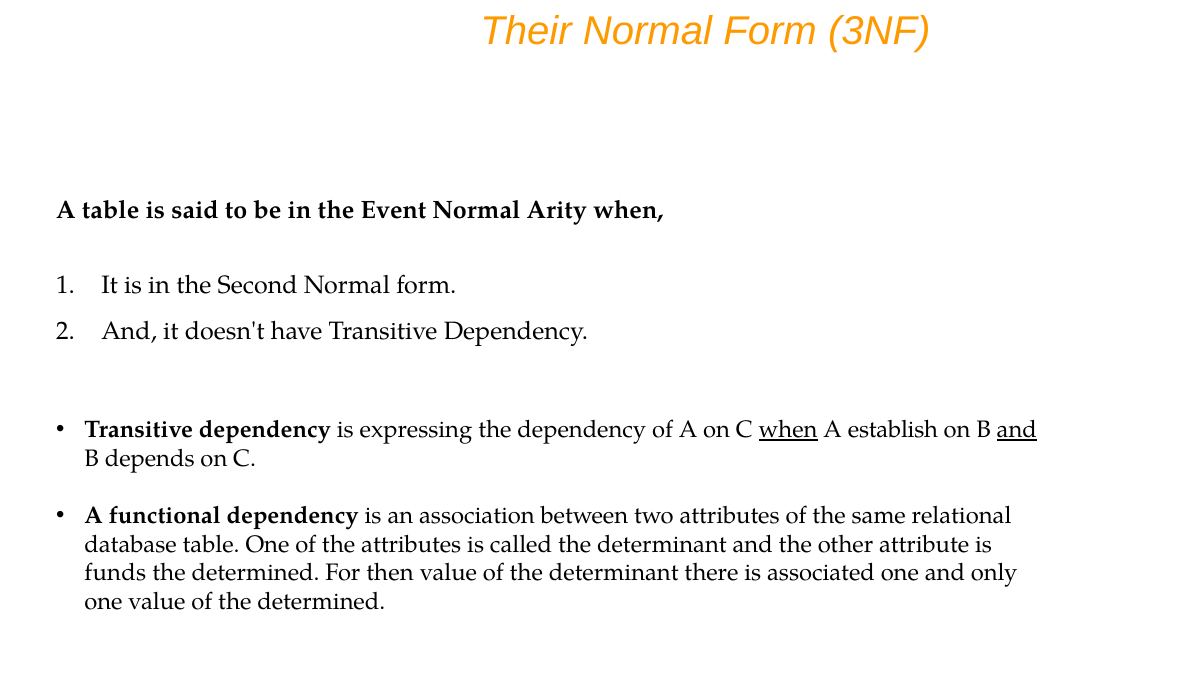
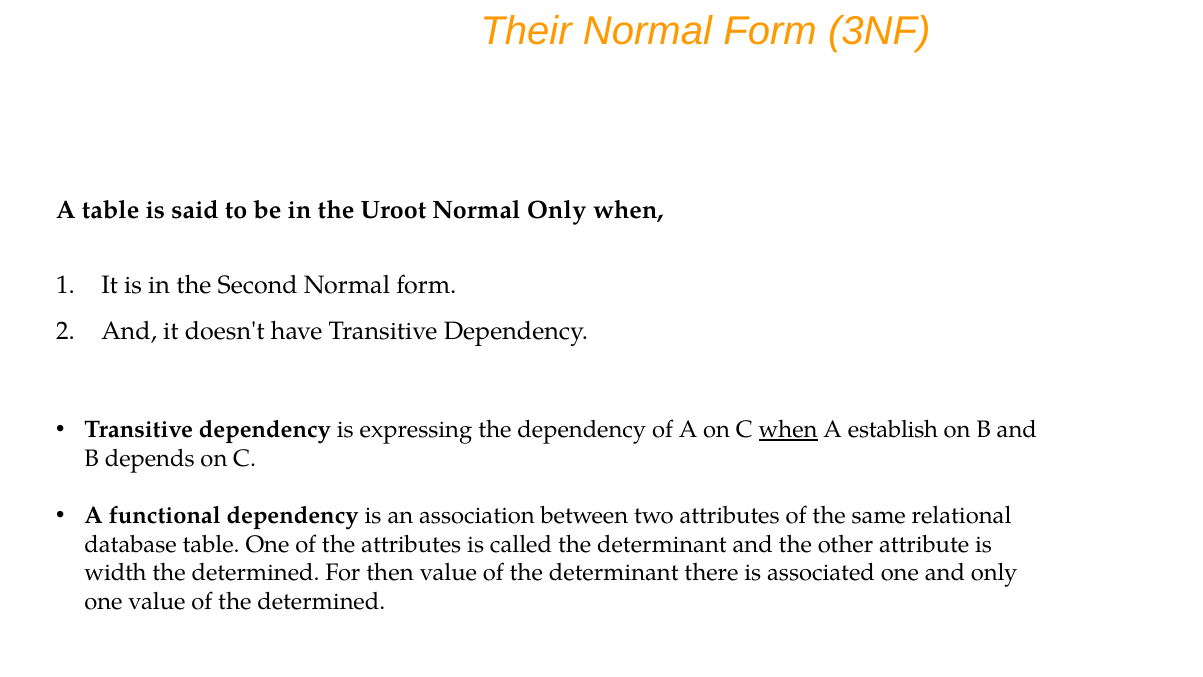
Event: Event -> Uroot
Normal Arity: Arity -> Only
and at (1017, 430) underline: present -> none
funds: funds -> width
